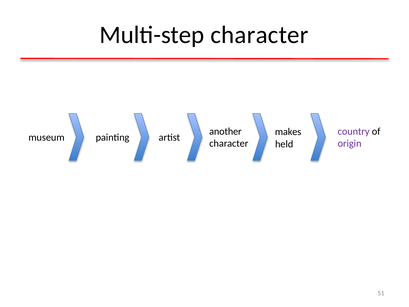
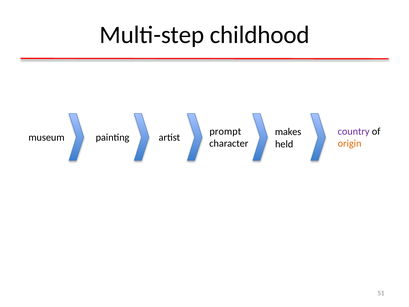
Multi-step character: character -> childhood
another: another -> prompt
origin colour: purple -> orange
